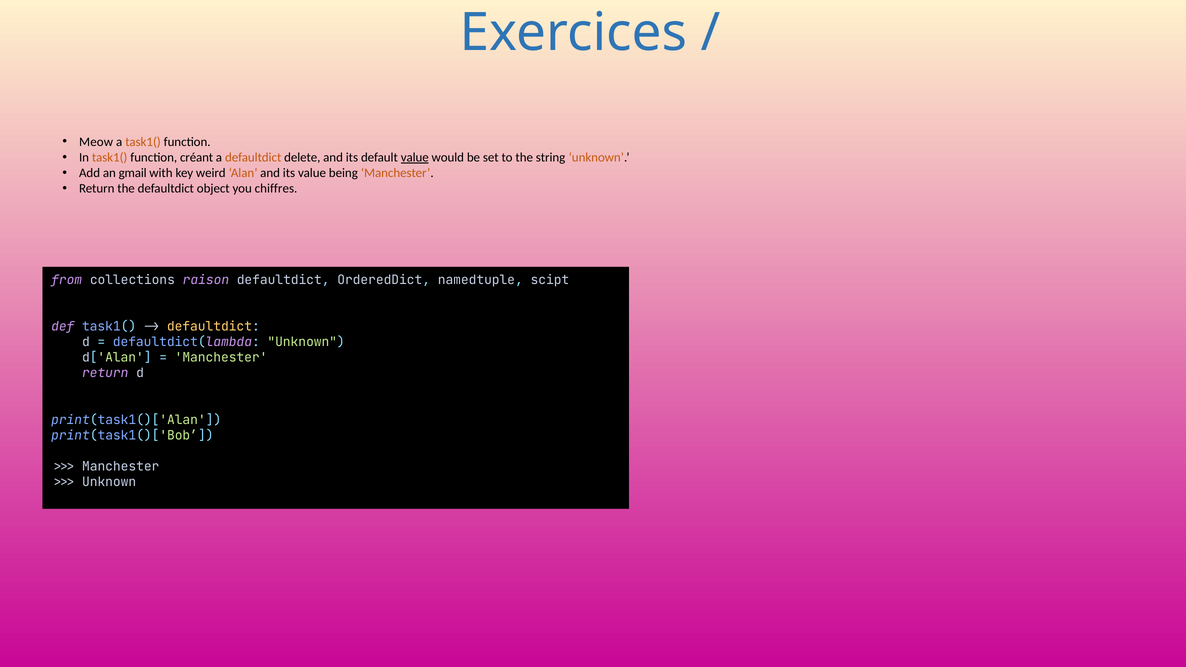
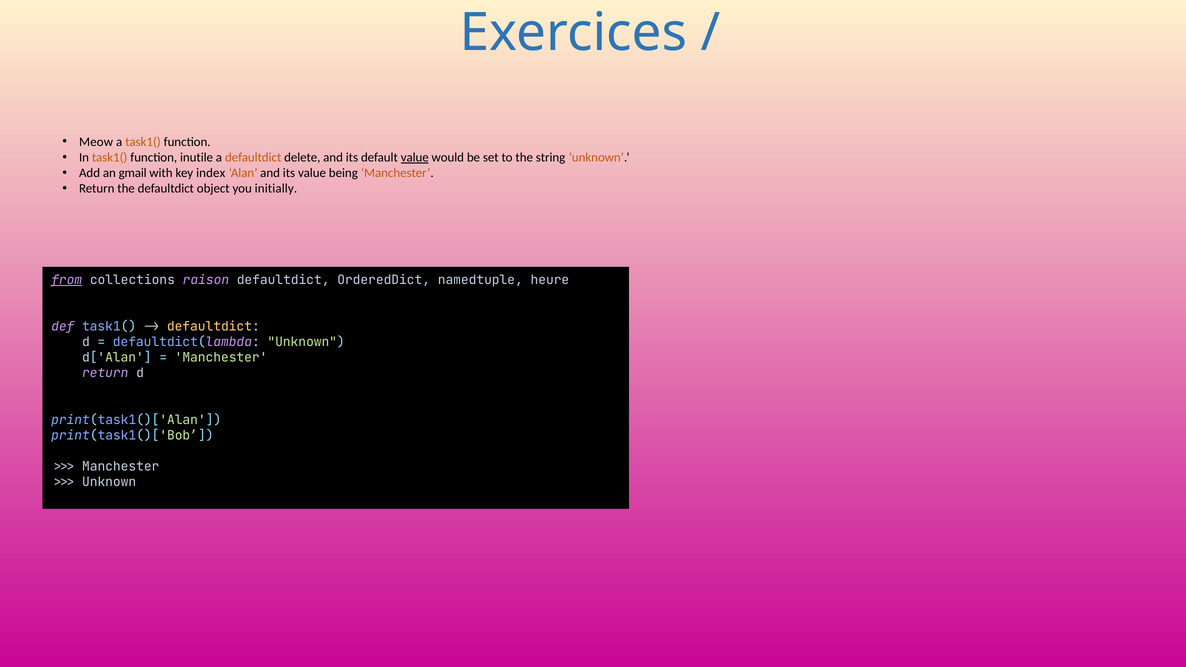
créant: créant -> inutile
weird: weird -> index
chiffres: chiffres -> initially
from underline: none -> present
scipt: scipt -> heure
